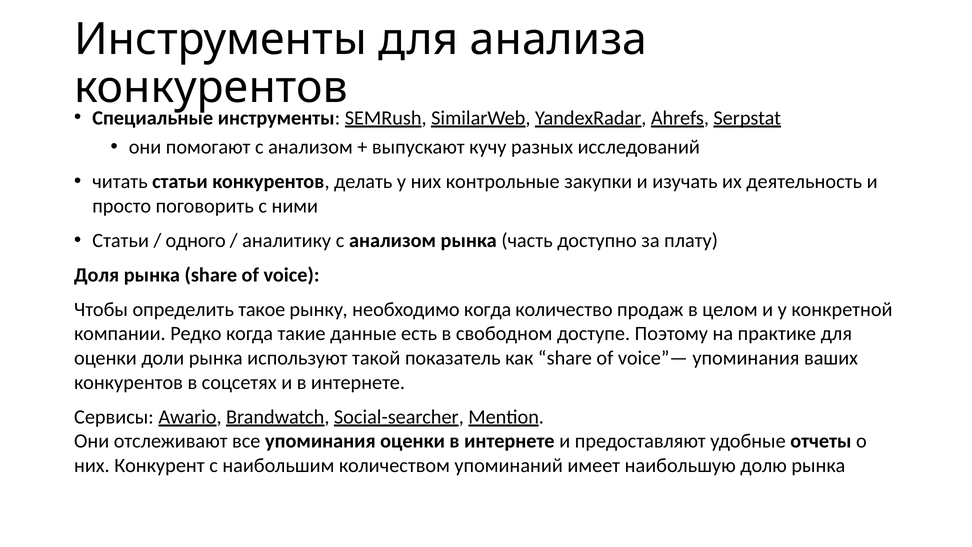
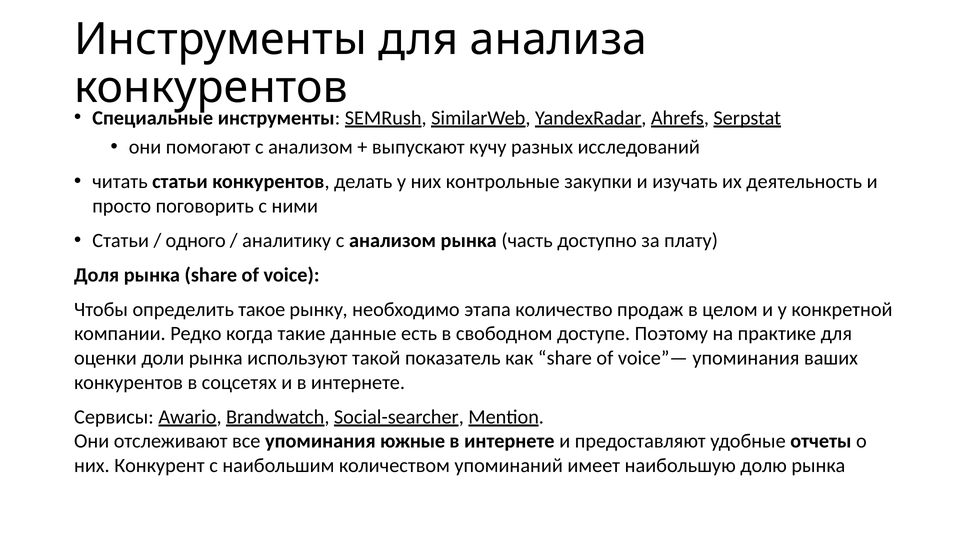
необходимо когда: когда -> этапа
упоминания оценки: оценки -> южные
